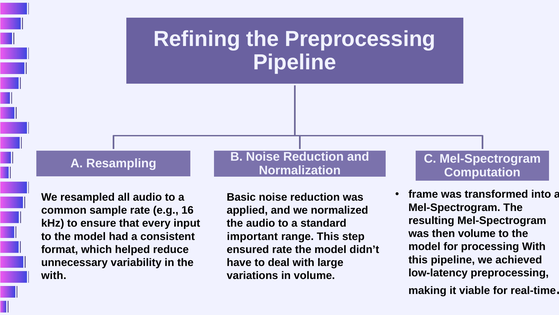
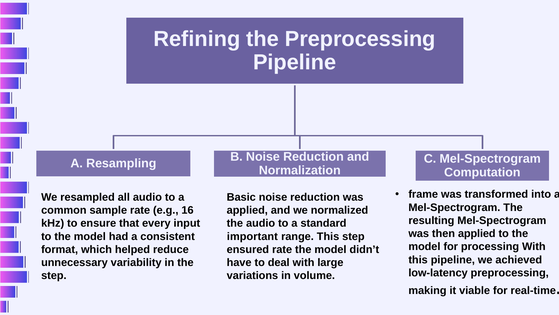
then volume: volume -> applied
with at (54, 275): with -> step
